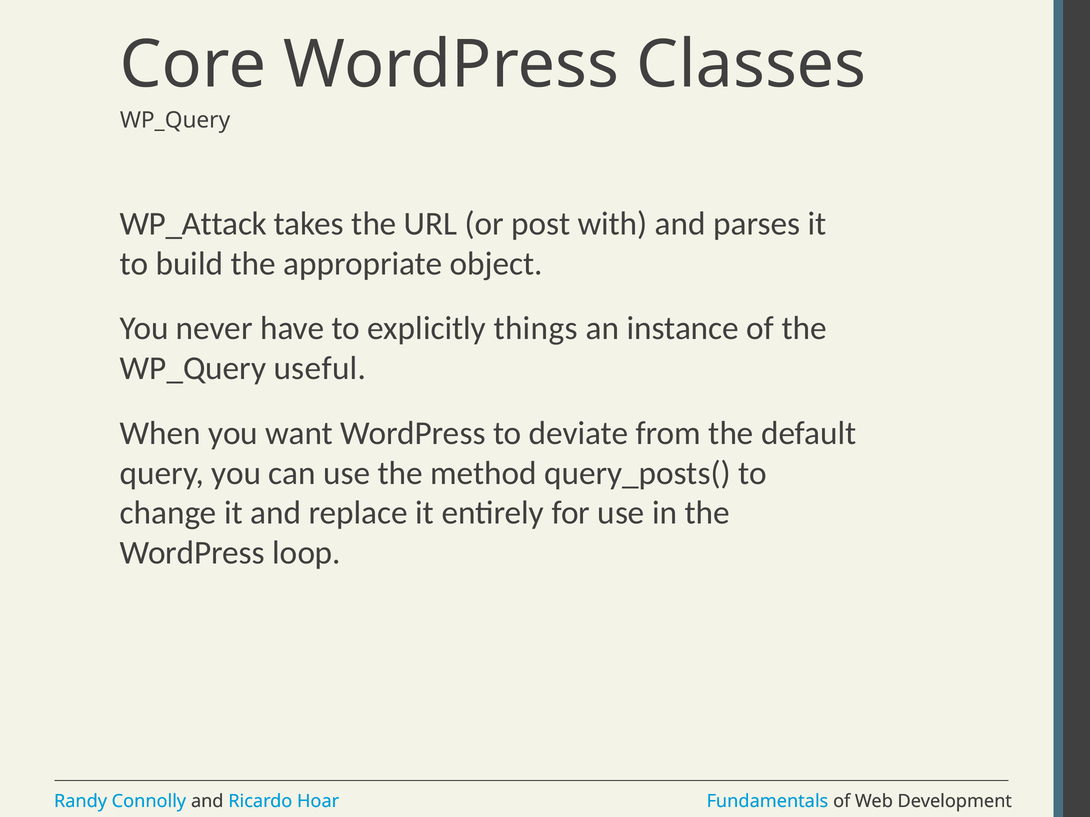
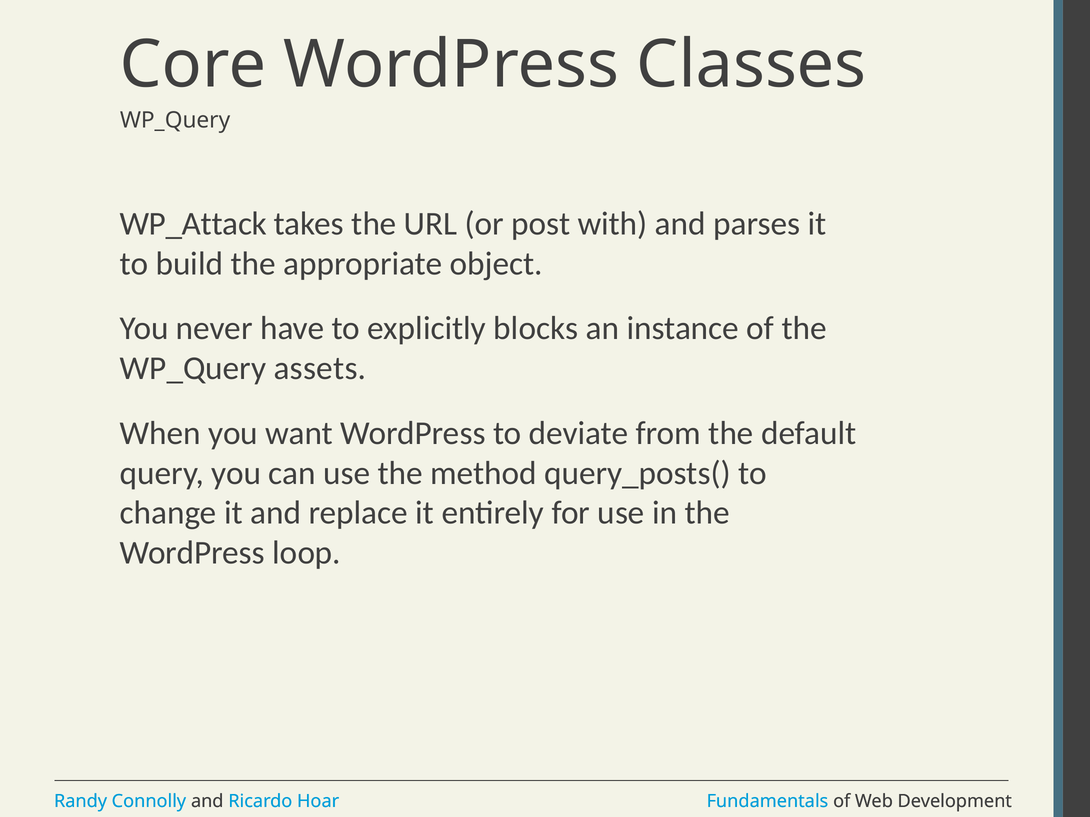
things: things -> blocks
useful: useful -> assets
